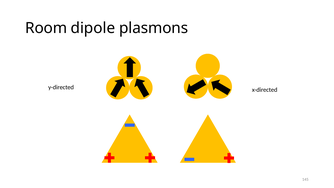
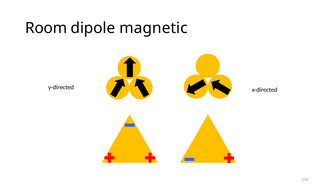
plasmons: plasmons -> magnetic
